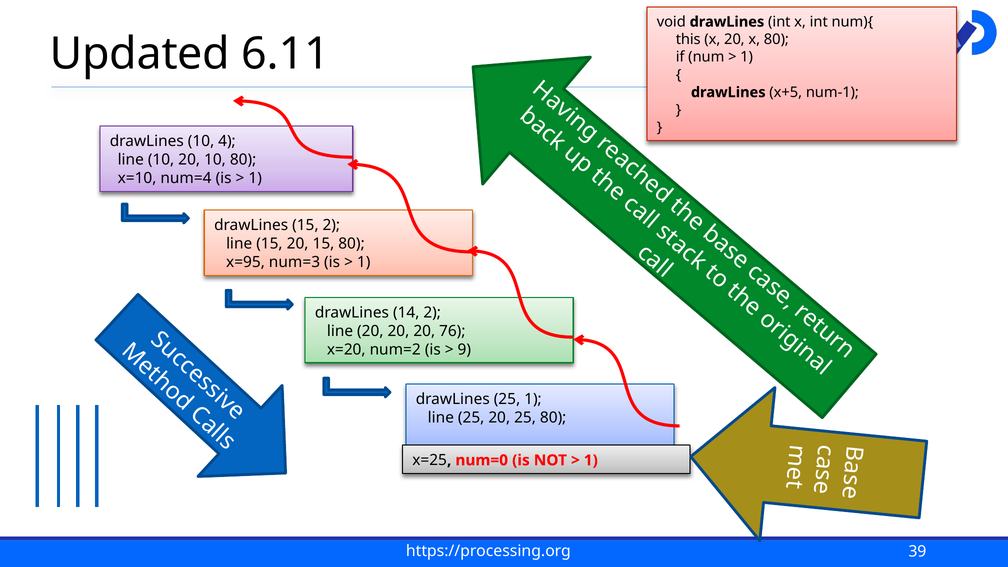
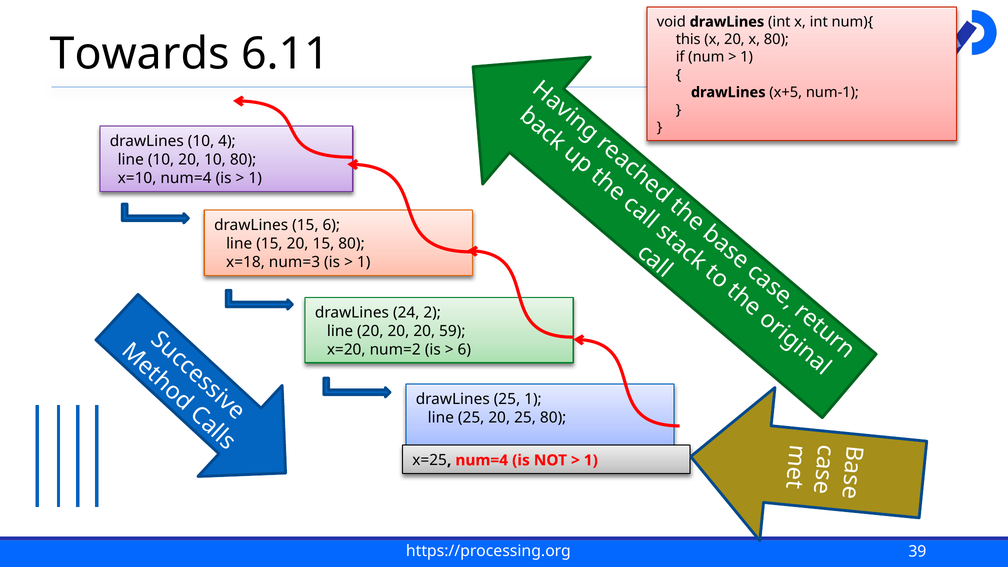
Updated: Updated -> Towards
15 2: 2 -> 6
x=95: x=95 -> x=18
14: 14 -> 24
76: 76 -> 59
9 at (464, 350): 9 -> 6
x=25 num=0: num=0 -> num=4
